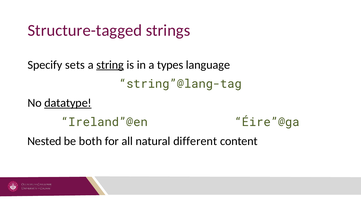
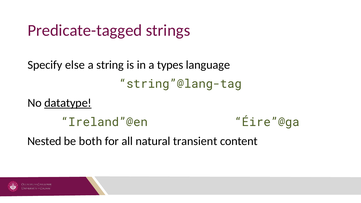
Structure-tagged: Structure-tagged -> Predicate-tagged
sets: sets -> else
string underline: present -> none
different: different -> transient
